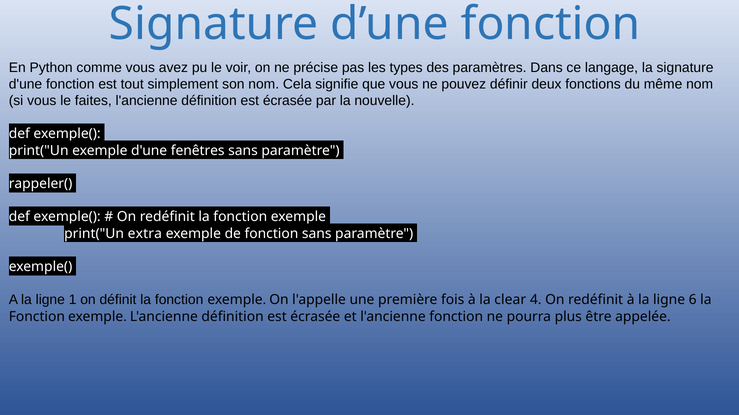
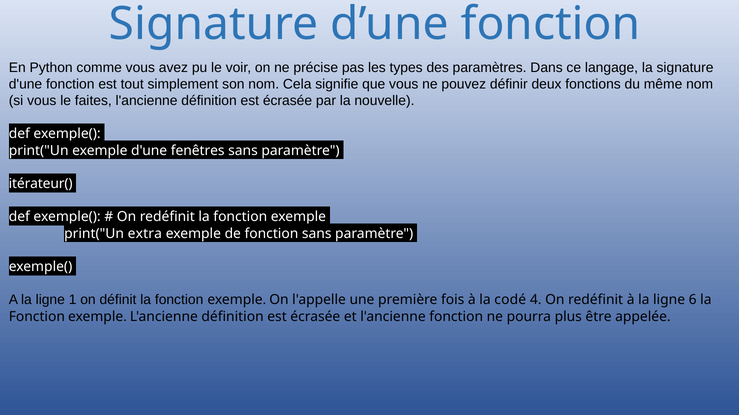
rappeler(: rappeler( -> itérateur(
clear: clear -> codé
